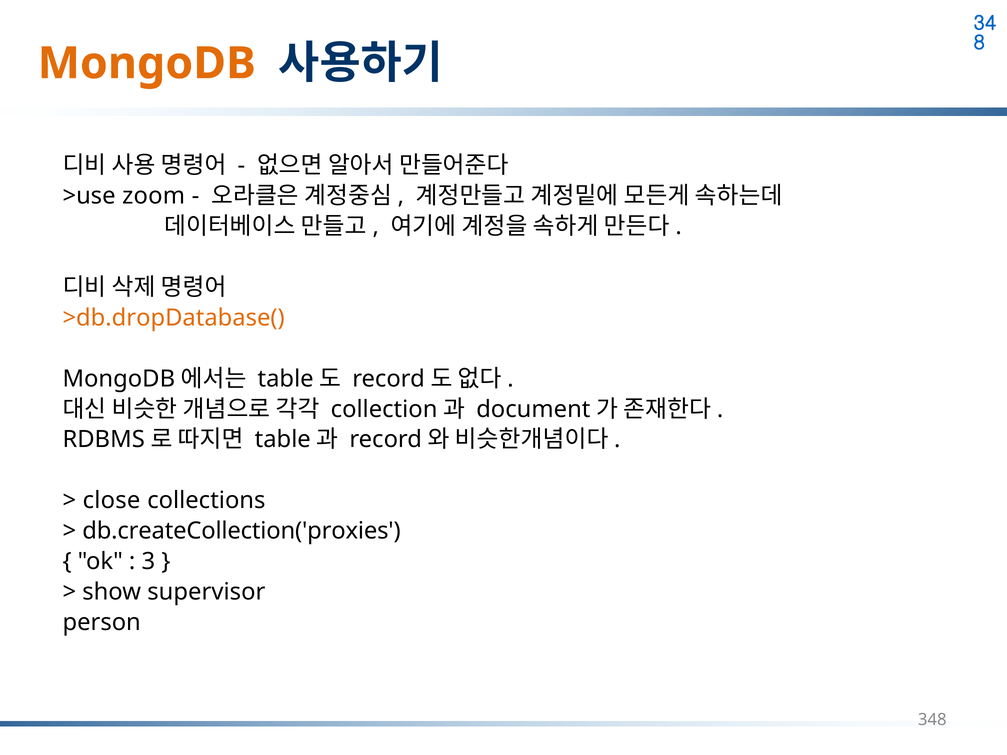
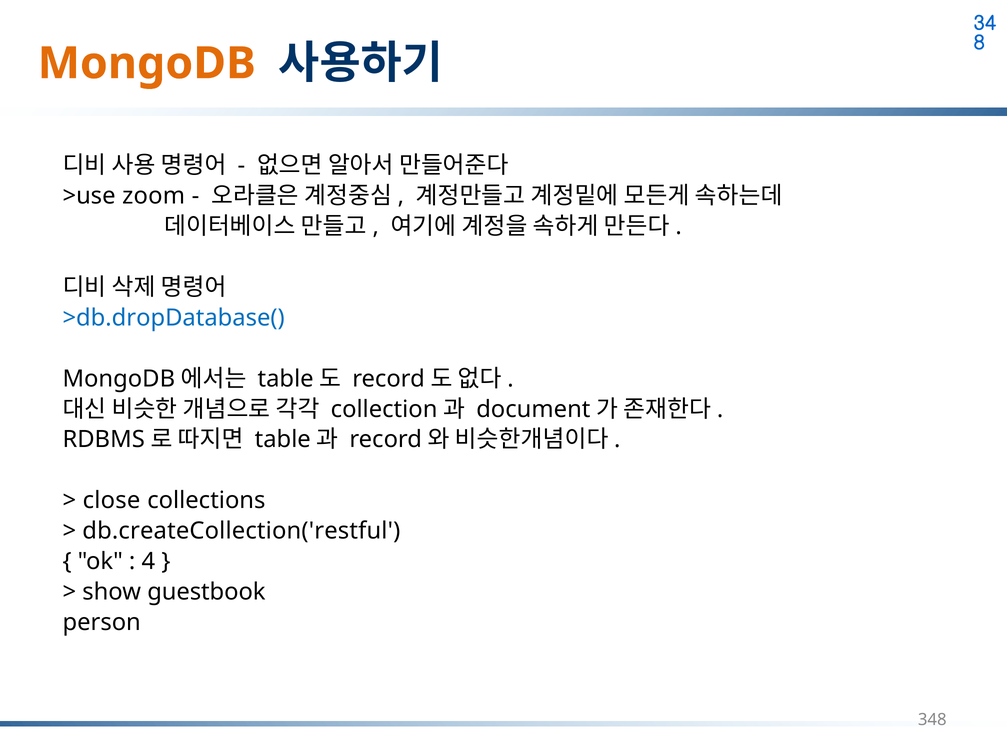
>db.dropDatabase( colour: orange -> blue
db.createCollection('proxies: db.createCollection('proxies -> db.createCollection('restful
3: 3 -> 4
supervisor: supervisor -> guestbook
